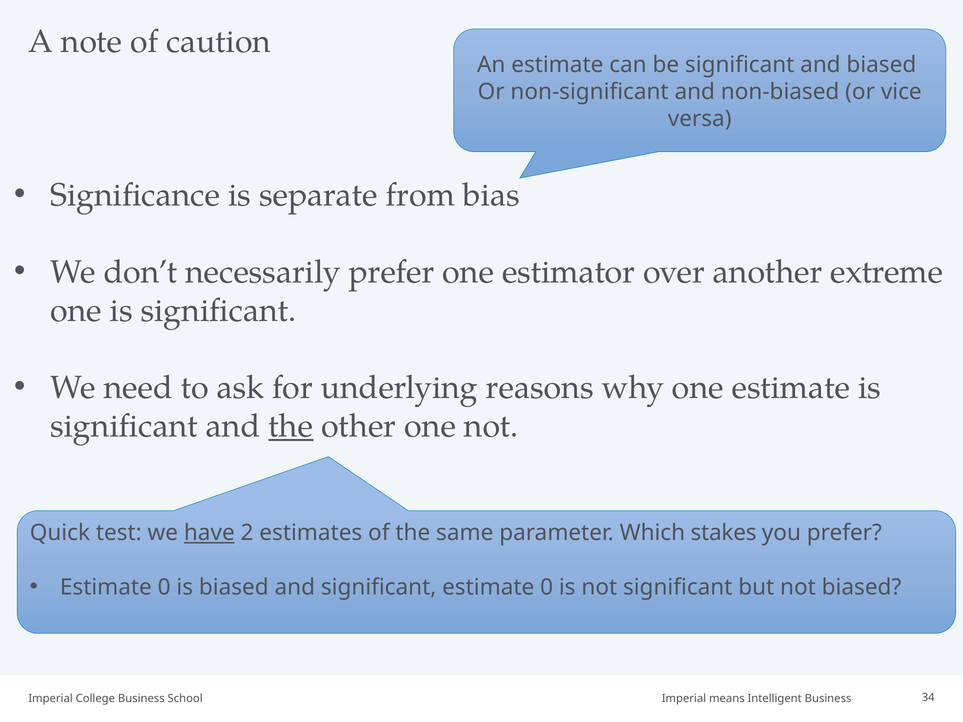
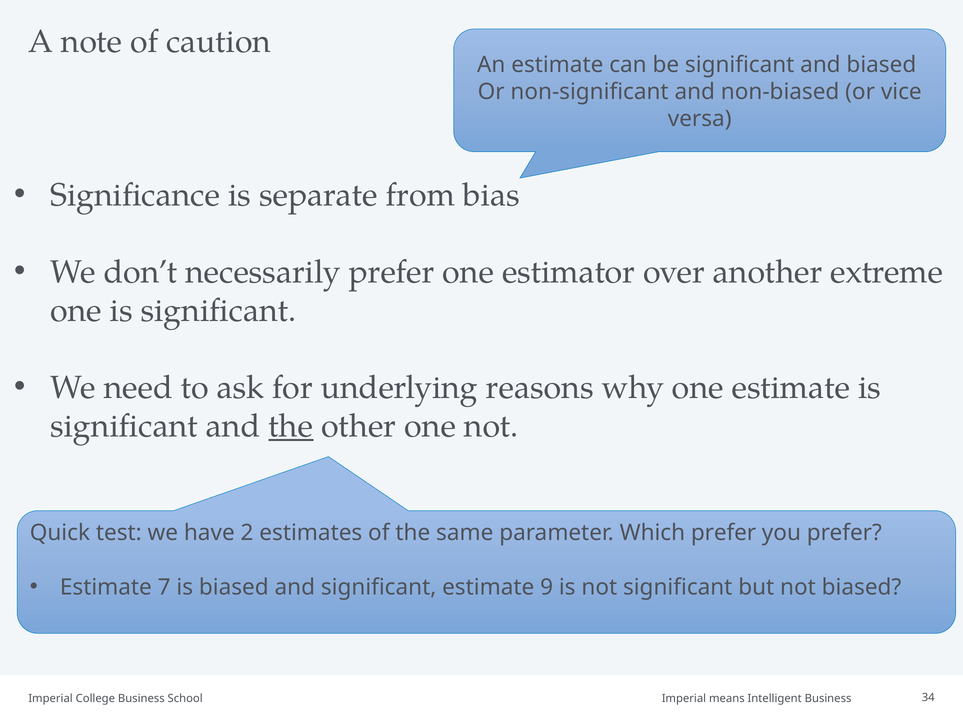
have underline: present -> none
Which stakes: stakes -> prefer
0 at (164, 587): 0 -> 7
significant estimate 0: 0 -> 9
